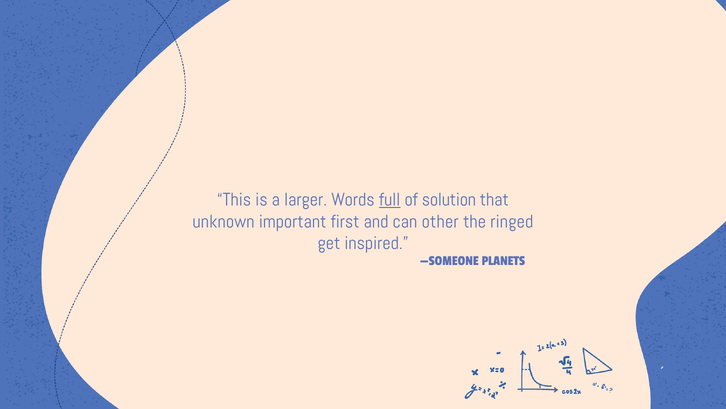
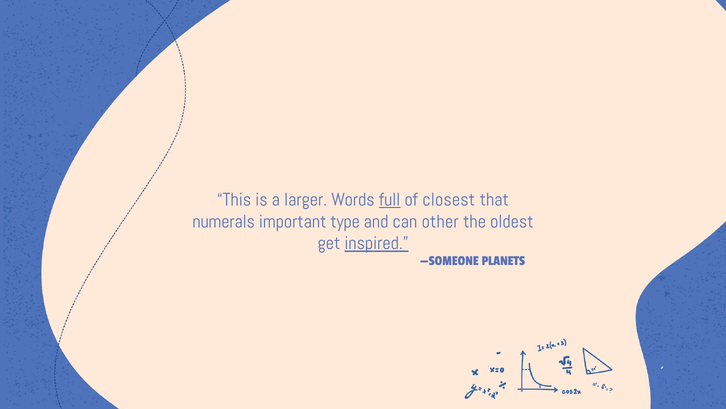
solution: solution -> closest
unknown: unknown -> numerals
first: first -> type
ringed: ringed -> oldest
inspired underline: none -> present
